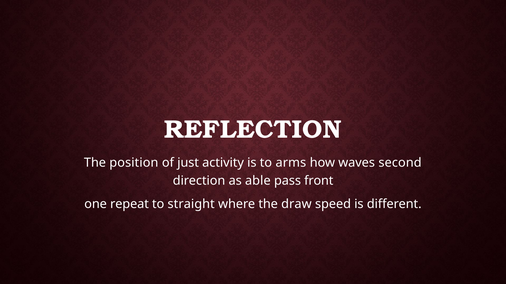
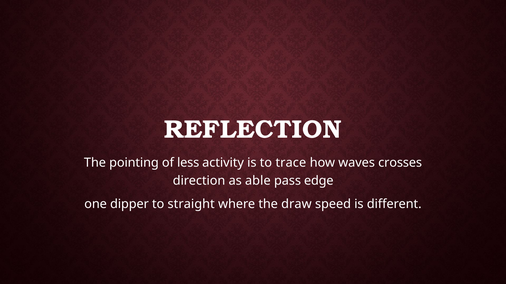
position: position -> pointing
just: just -> less
arms: arms -> trace
second: second -> crosses
front: front -> edge
repeat: repeat -> dipper
